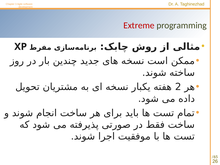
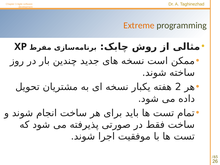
Extreme colour: red -> orange
